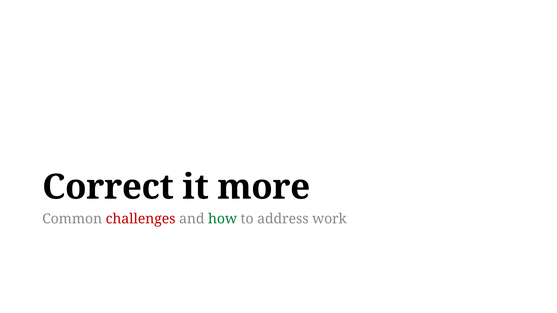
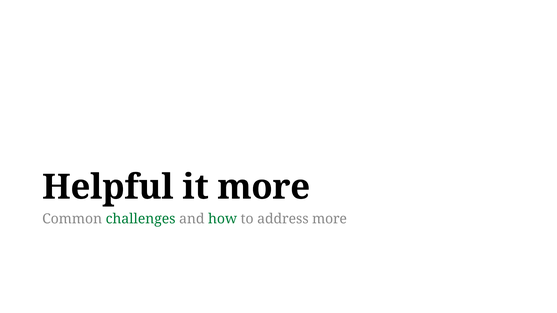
Correct: Correct -> Helpful
challenges colour: red -> green
address work: work -> more
